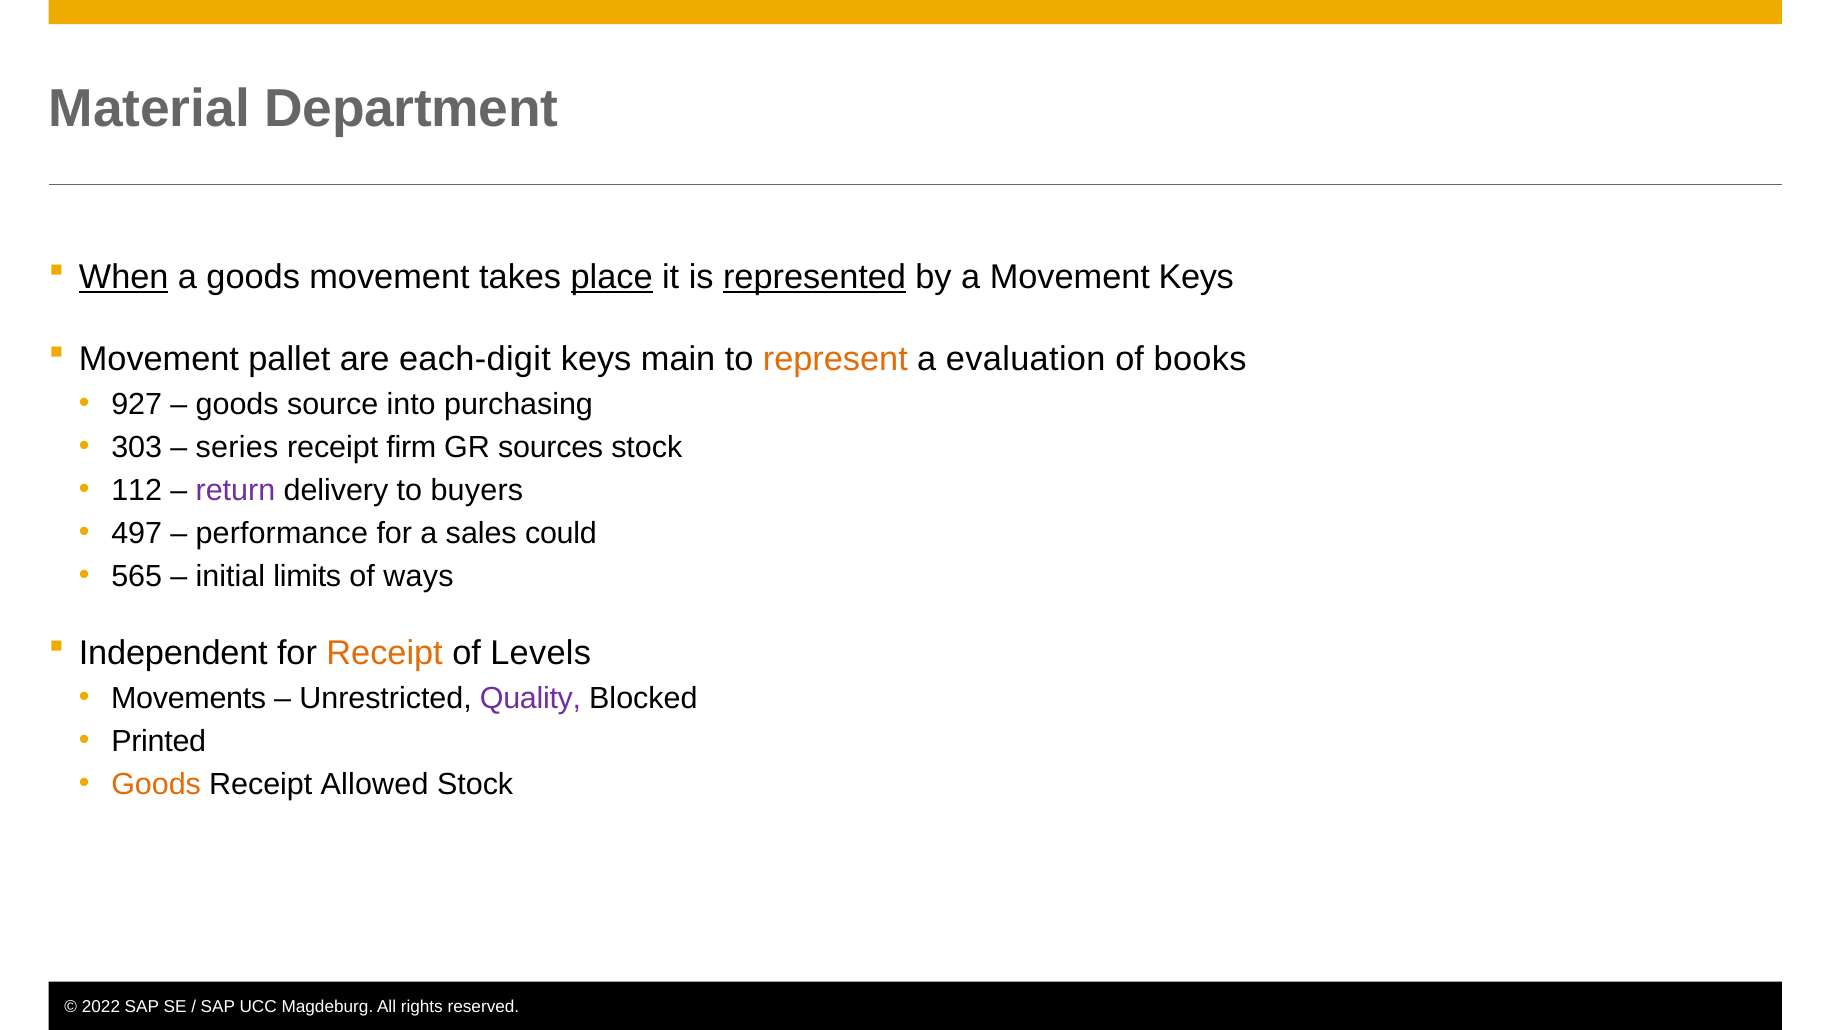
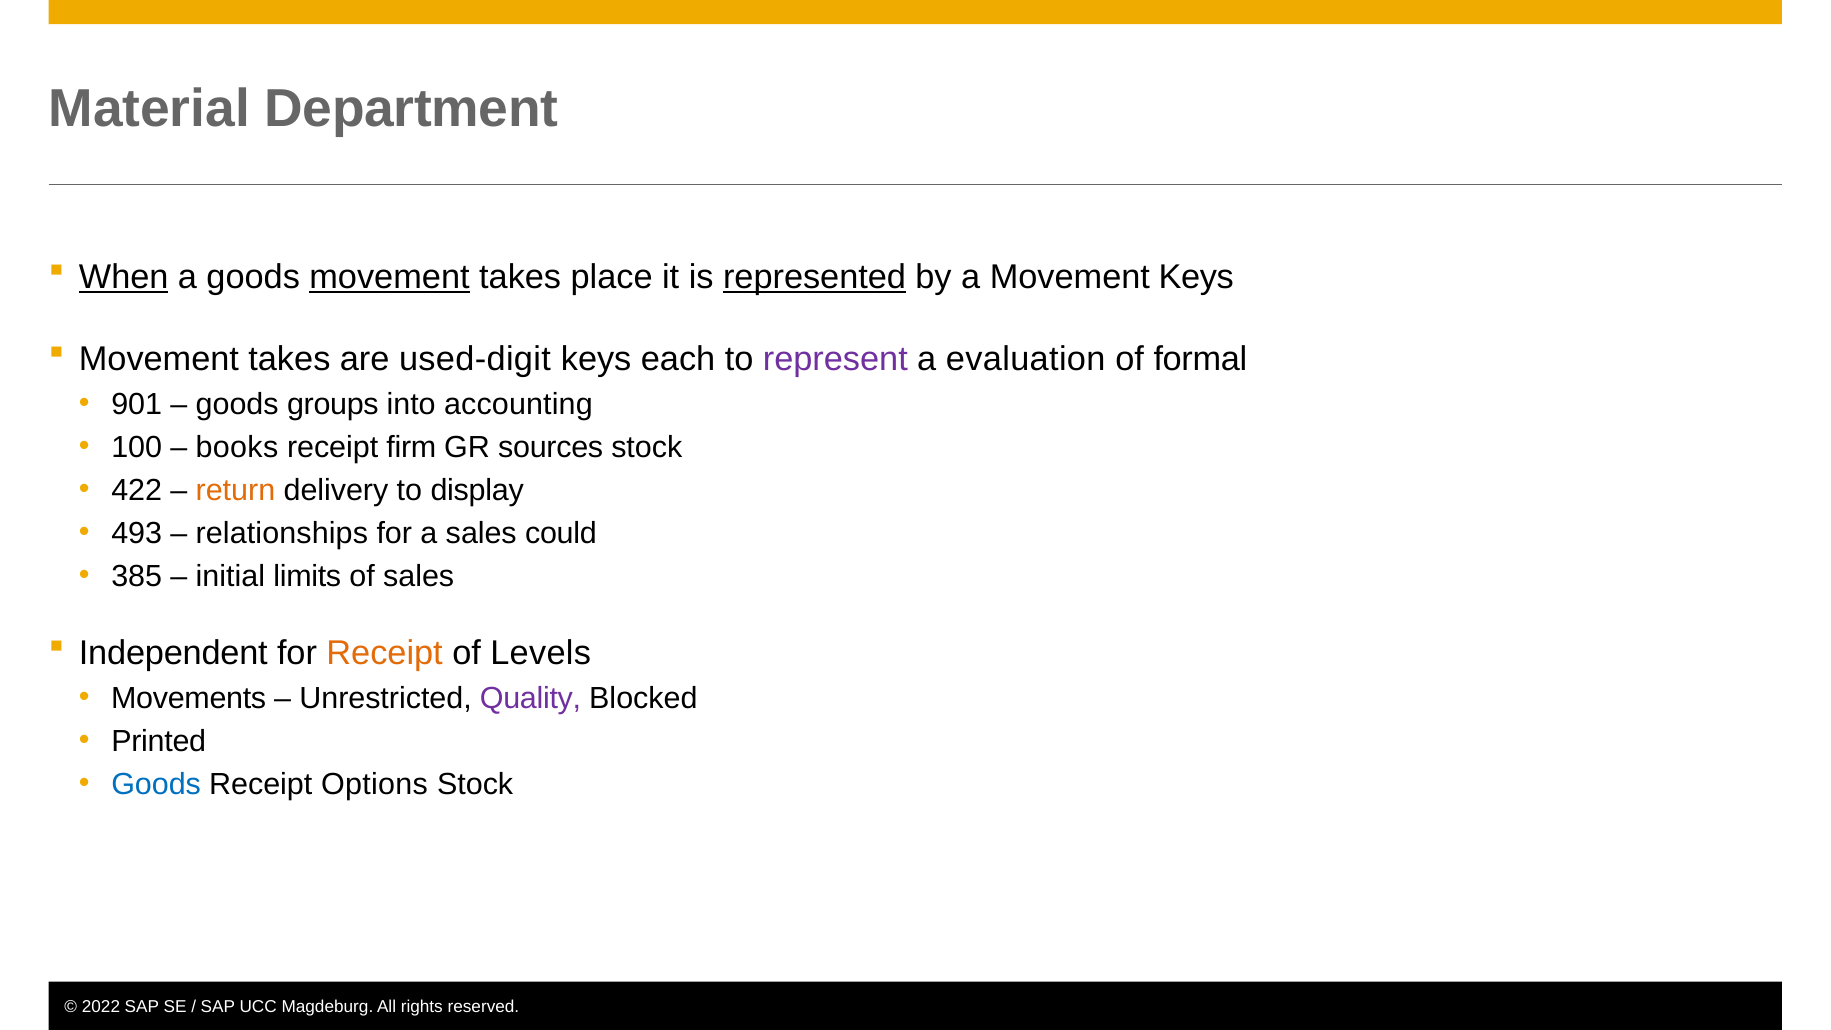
movement at (389, 277) underline: none -> present
place underline: present -> none
pallet at (289, 359): pallet -> takes
each-digit: each-digit -> used-digit
main: main -> each
represent colour: orange -> purple
books: books -> formal
927: 927 -> 901
source: source -> groups
purchasing: purchasing -> accounting
303: 303 -> 100
series: series -> books
112: 112 -> 422
return colour: purple -> orange
buyers: buyers -> display
497: 497 -> 493
performance: performance -> relationships
565: 565 -> 385
of ways: ways -> sales
Goods at (156, 784) colour: orange -> blue
Allowed: Allowed -> Options
